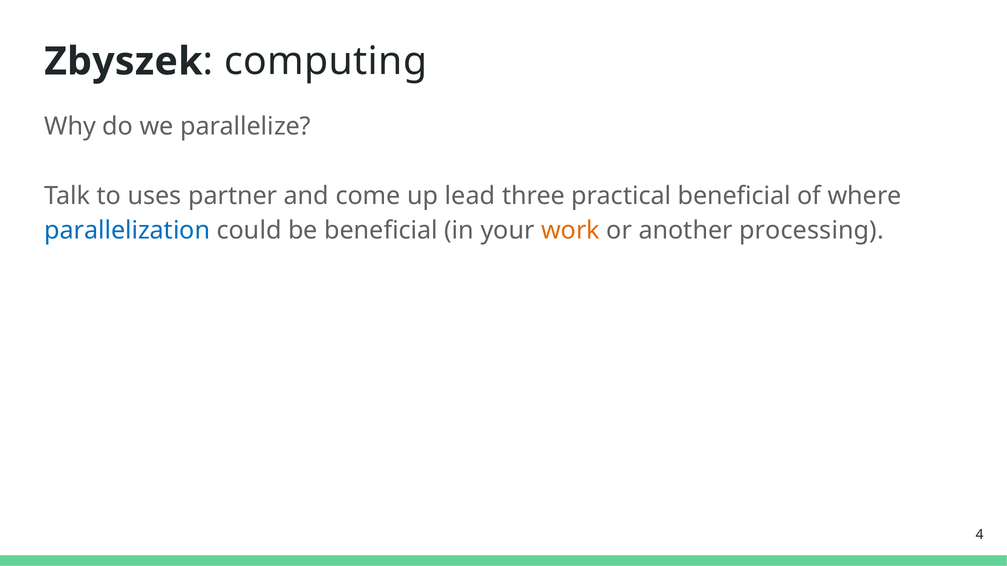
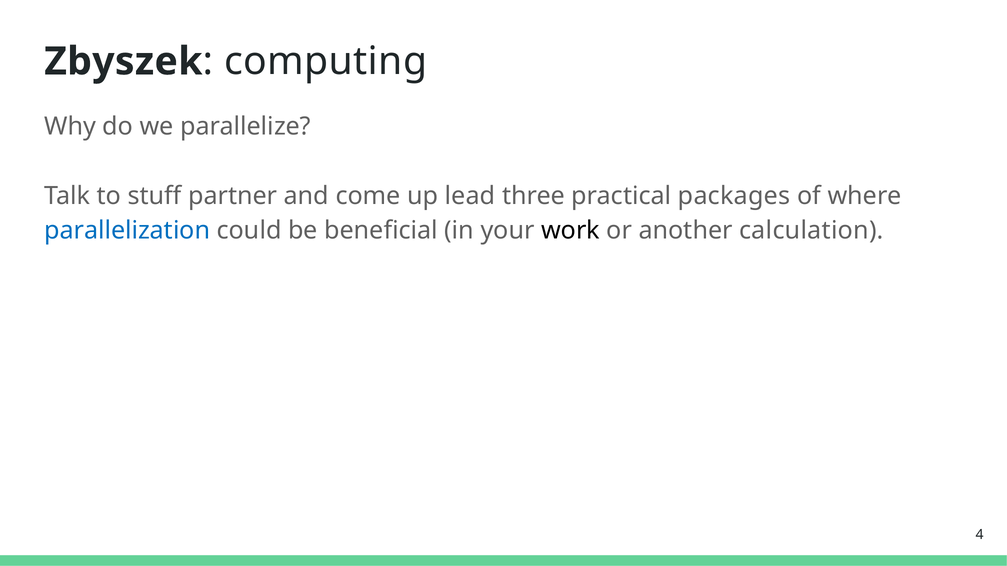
uses: uses -> stuff
practical beneficial: beneficial -> packages
work colour: orange -> black
processing: processing -> calculation
